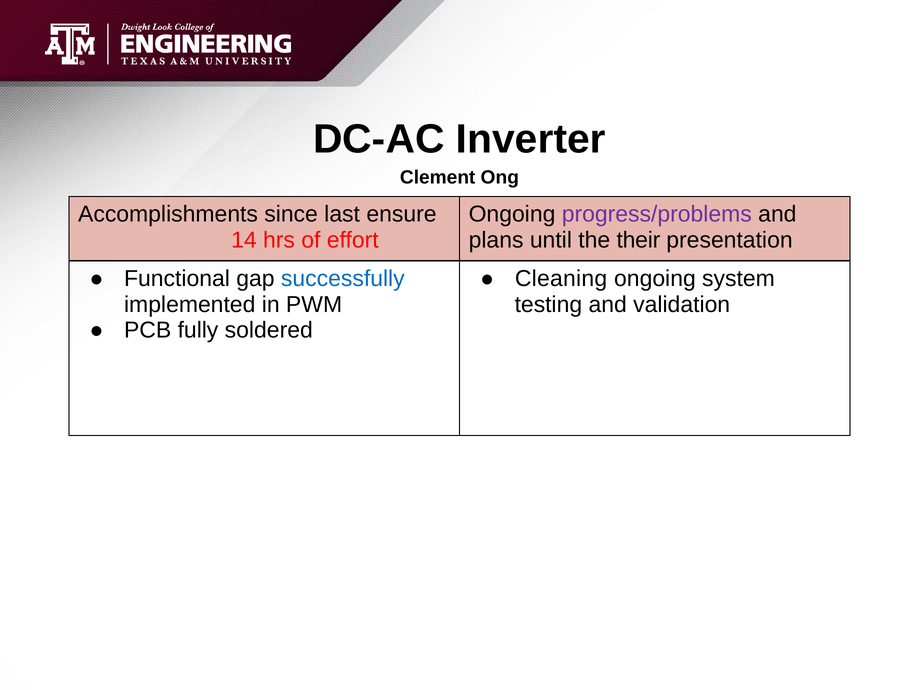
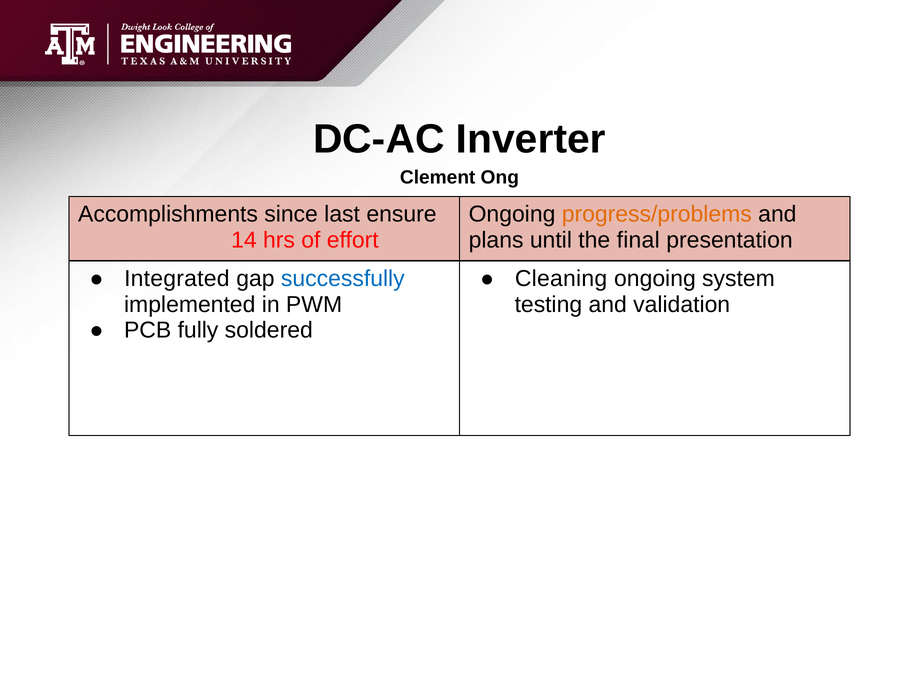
progress/problems colour: purple -> orange
their: their -> final
Functional: Functional -> Integrated
